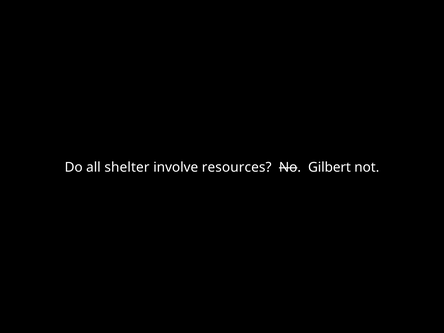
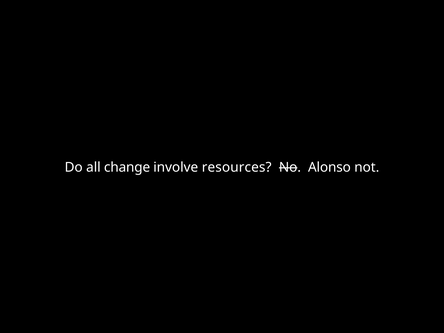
shelter: shelter -> change
Gilbert: Gilbert -> Alonso
